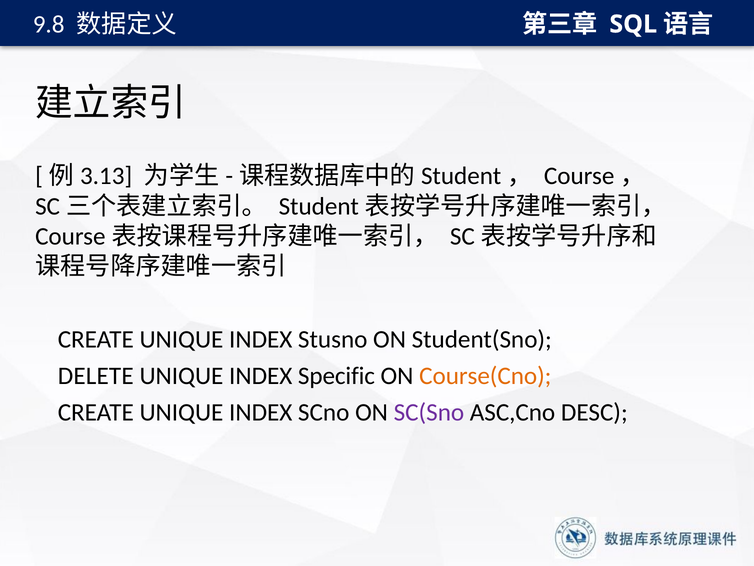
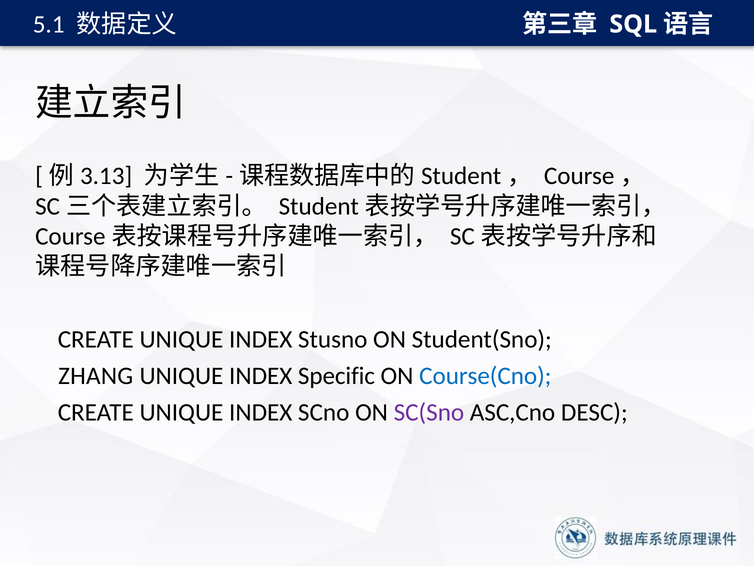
9.8: 9.8 -> 5.1
DELETE: DELETE -> ZHANG
Course(Cno colour: orange -> blue
